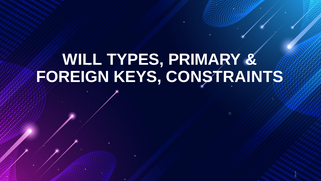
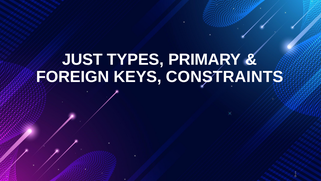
WILL: WILL -> JUST
